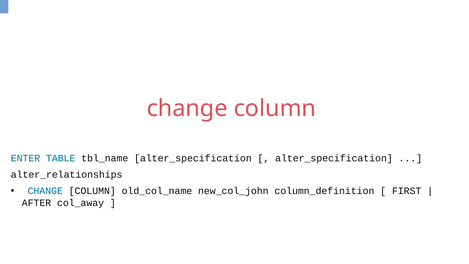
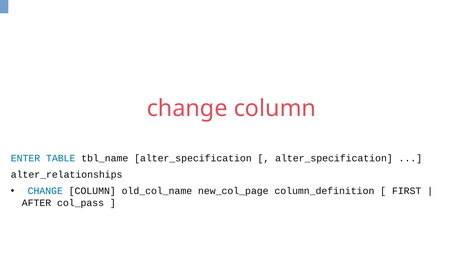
new_col_john: new_col_john -> new_col_page
col_away: col_away -> col_pass
